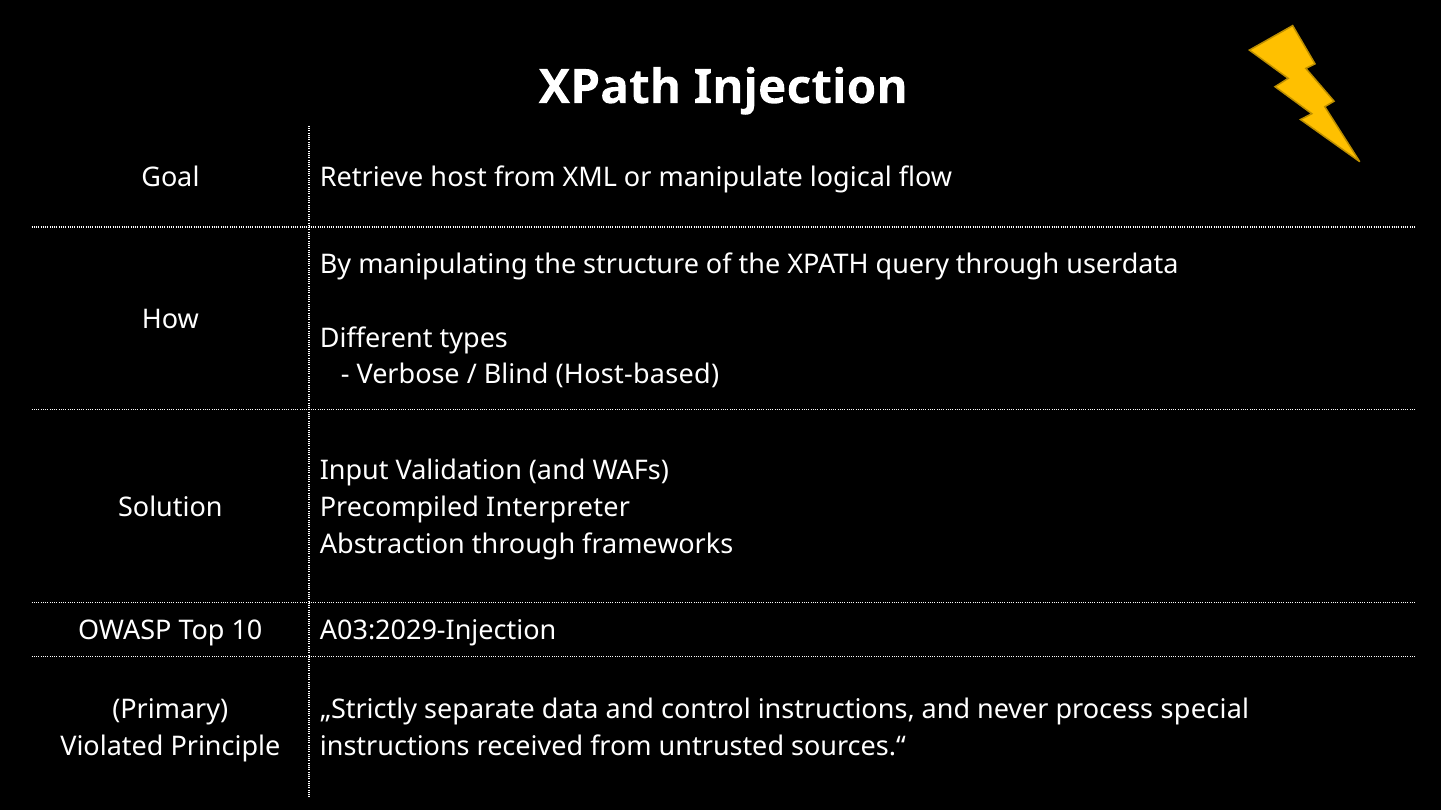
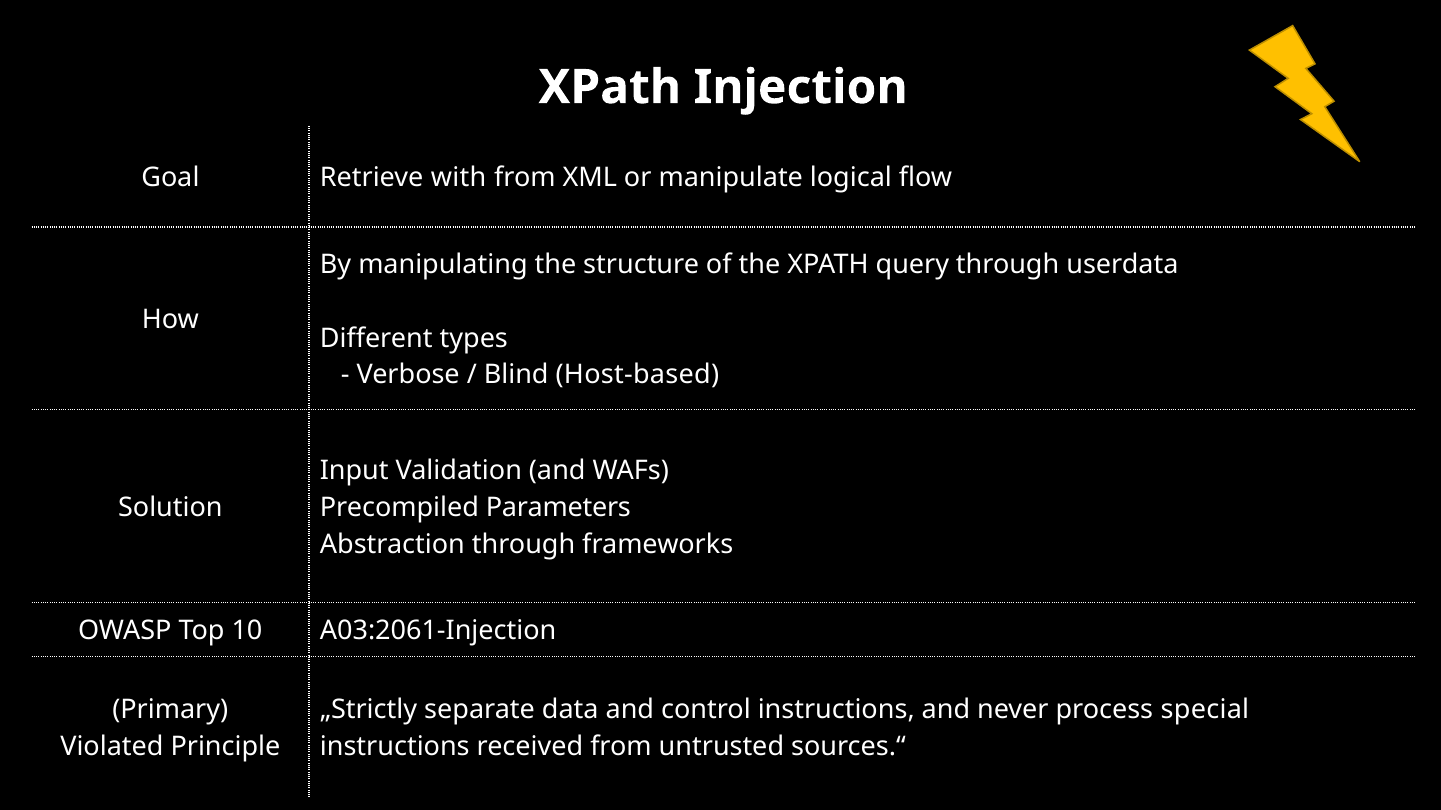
host: host -> with
Interpreter: Interpreter -> Parameters
A03:2029-Injection: A03:2029-Injection -> A03:2061-Injection
